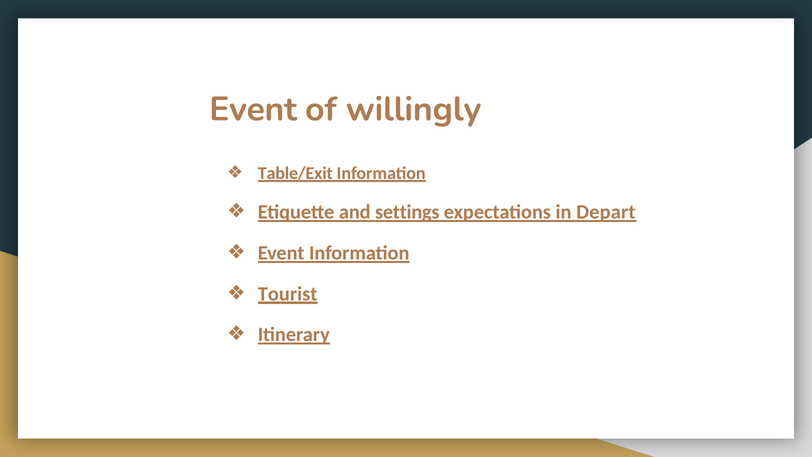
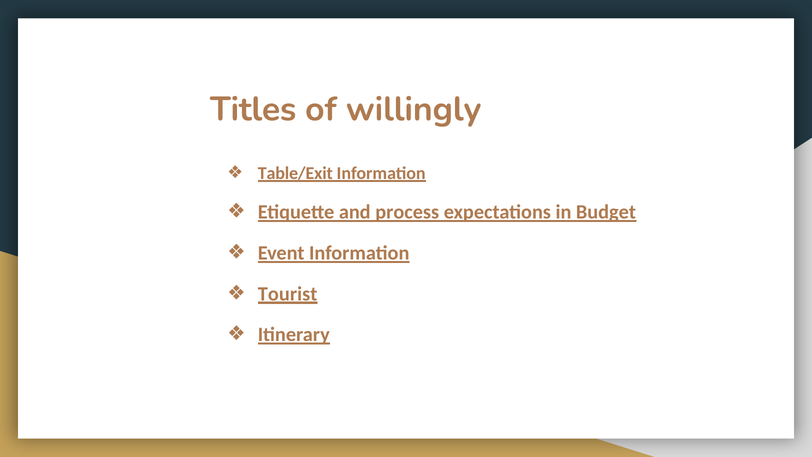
Event at (253, 109): Event -> Titles
settings: settings -> process
Depart: Depart -> Budget
